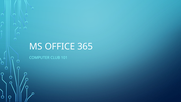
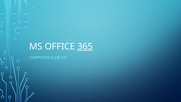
365 underline: none -> present
